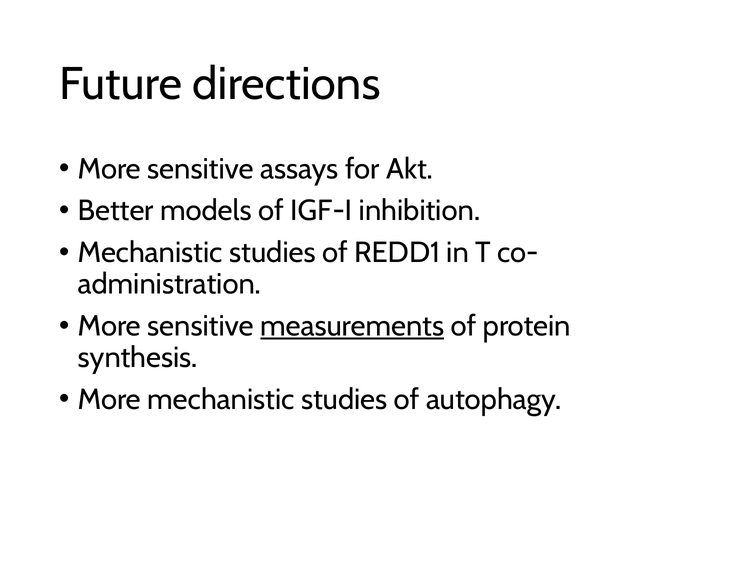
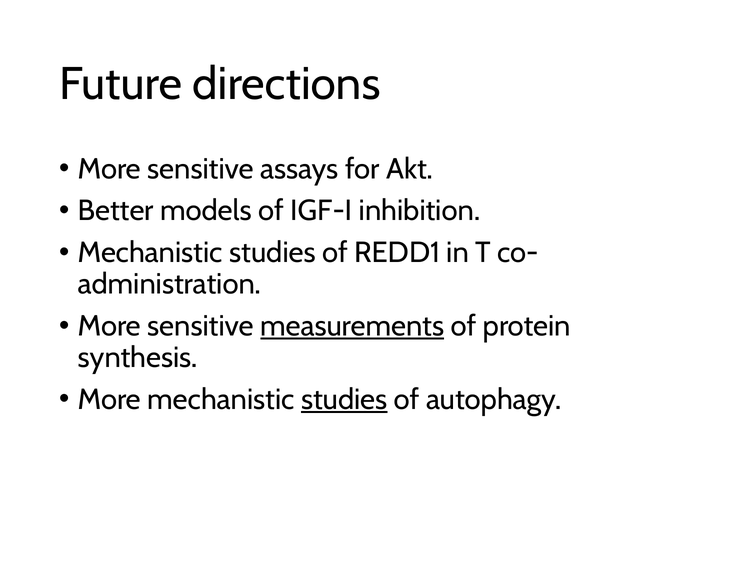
studies at (344, 400) underline: none -> present
